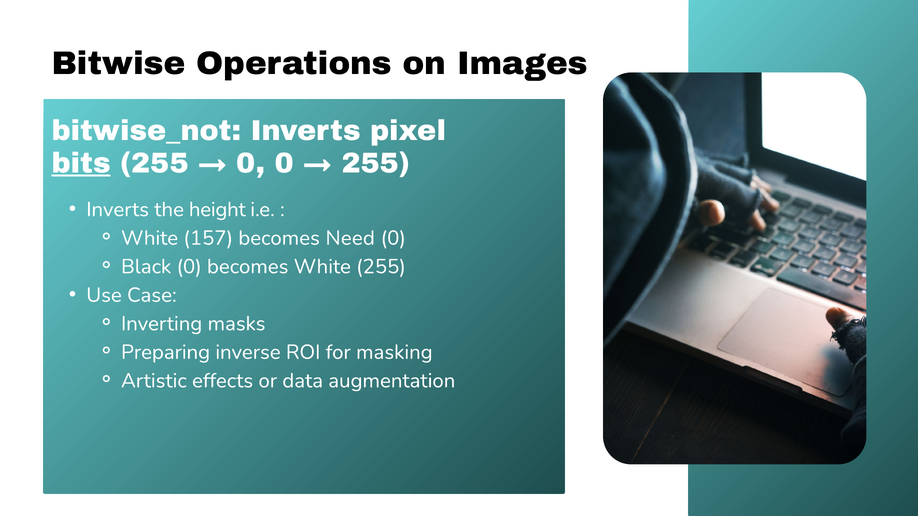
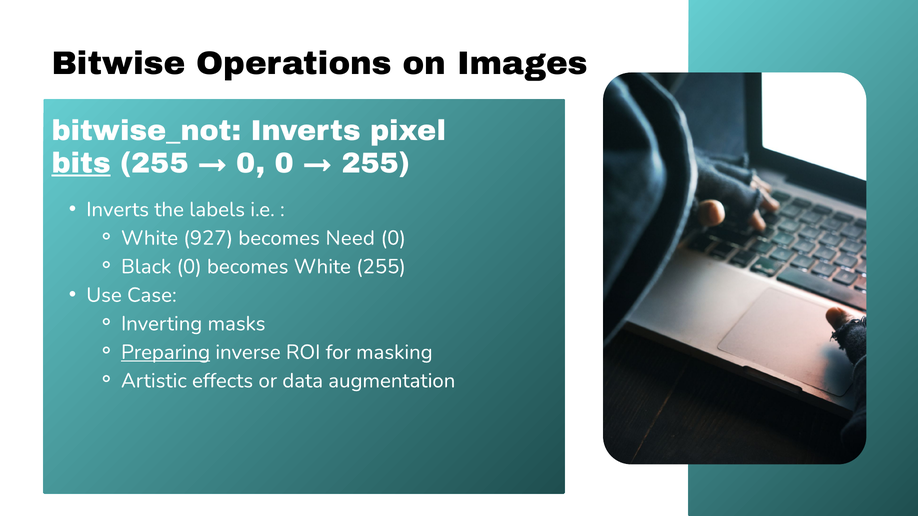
height: height -> labels
157: 157 -> 927
Preparing underline: none -> present
